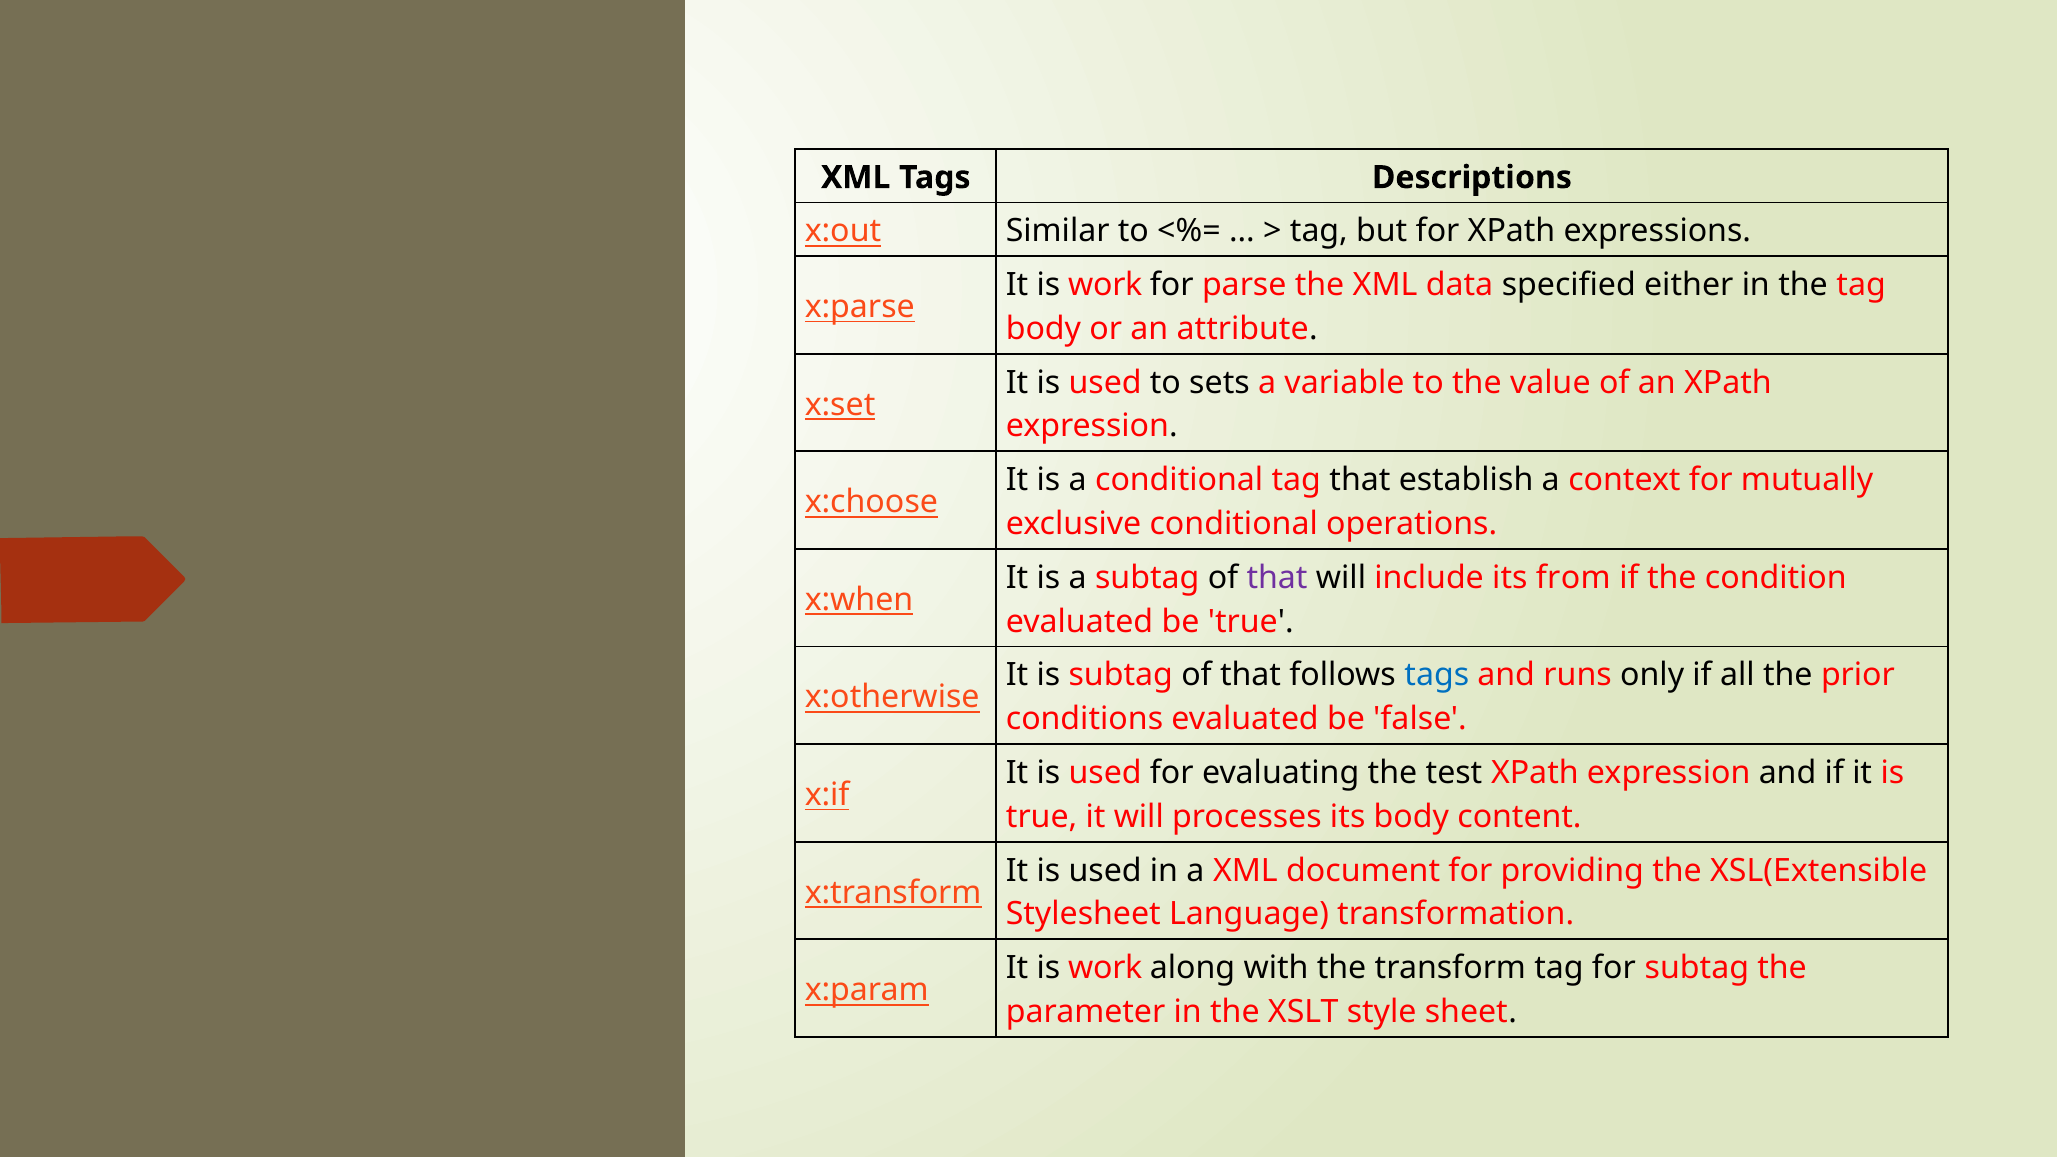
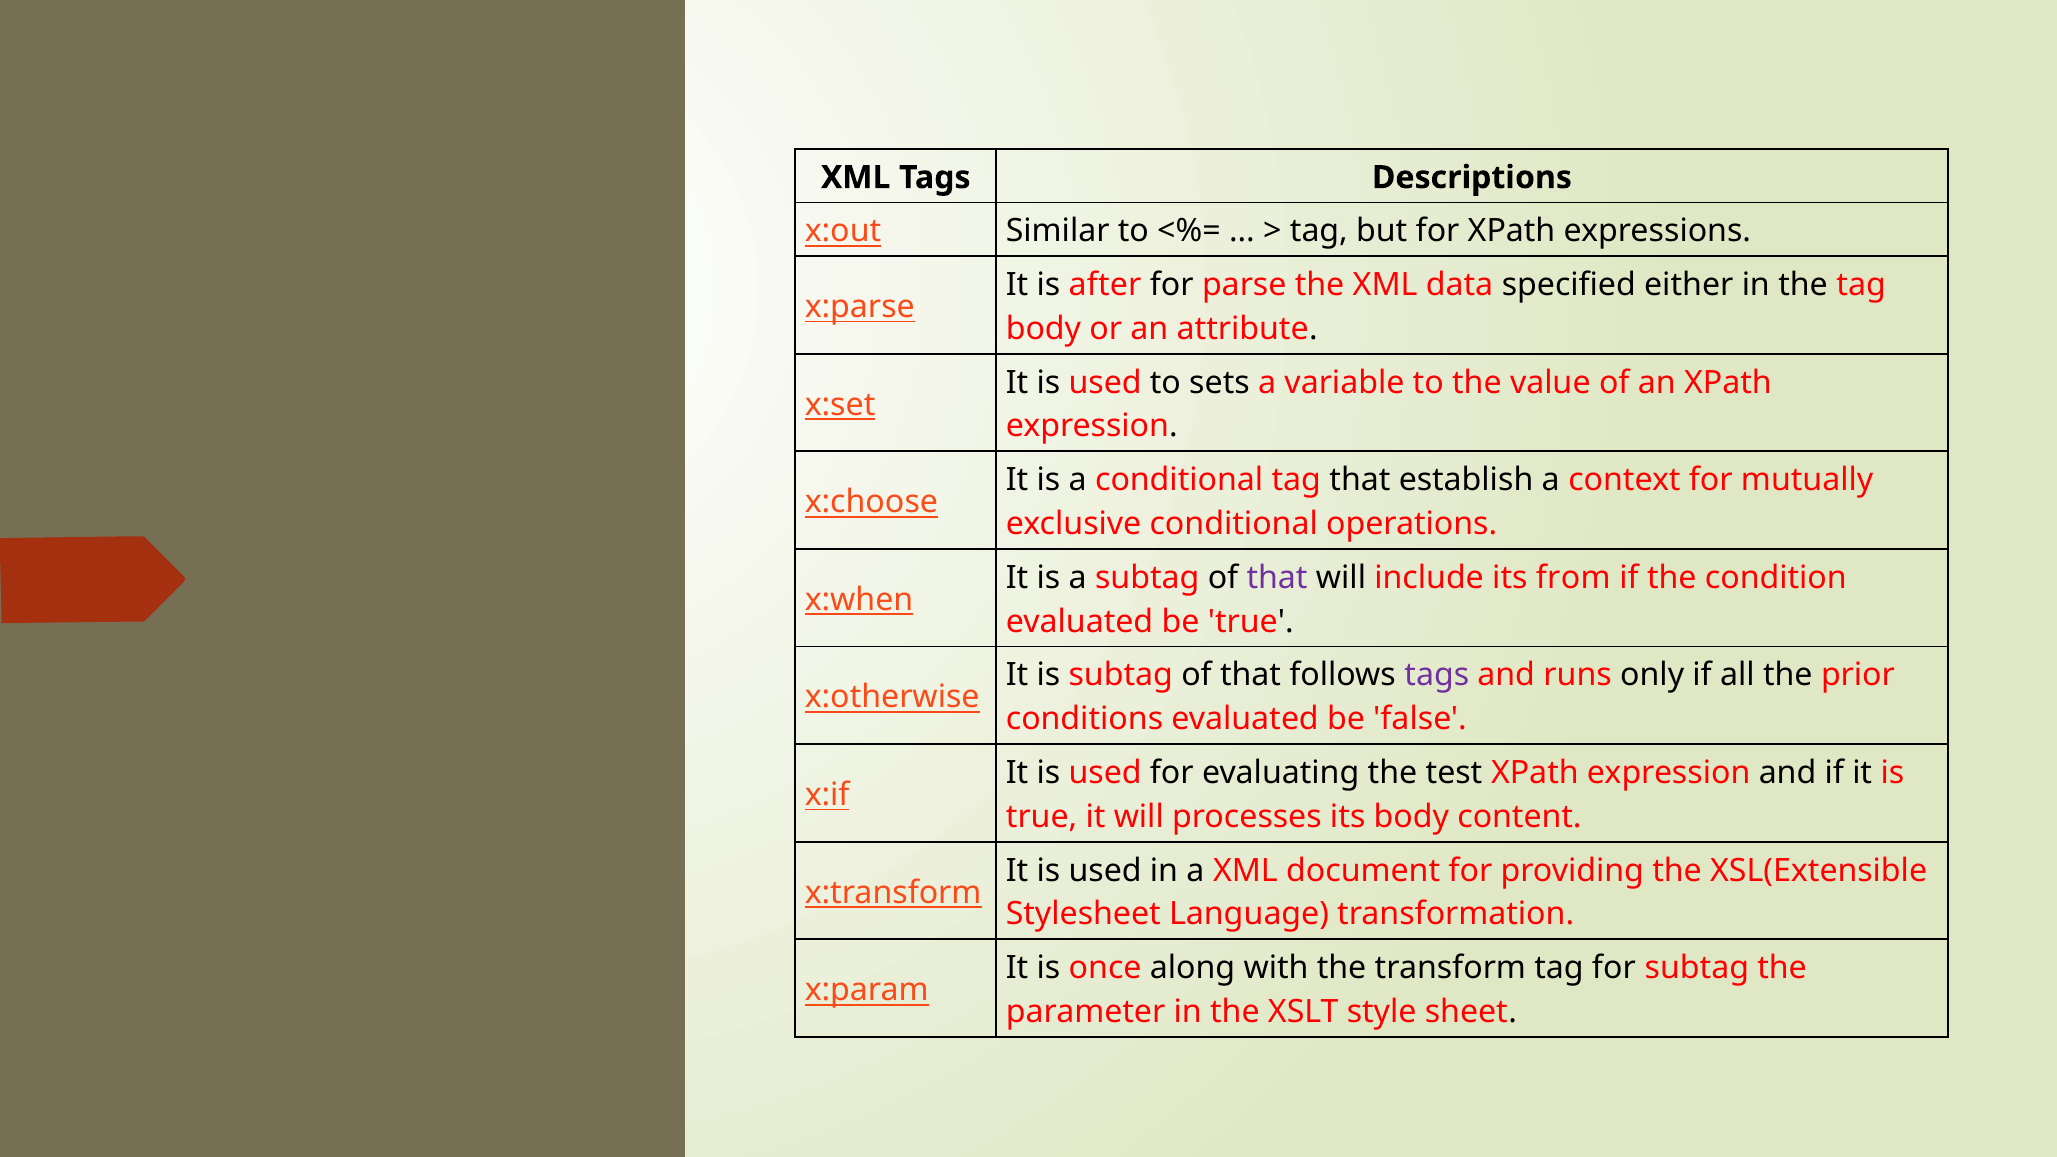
work at (1105, 285): work -> after
tags at (1437, 675) colour: blue -> purple
work at (1105, 968): work -> once
